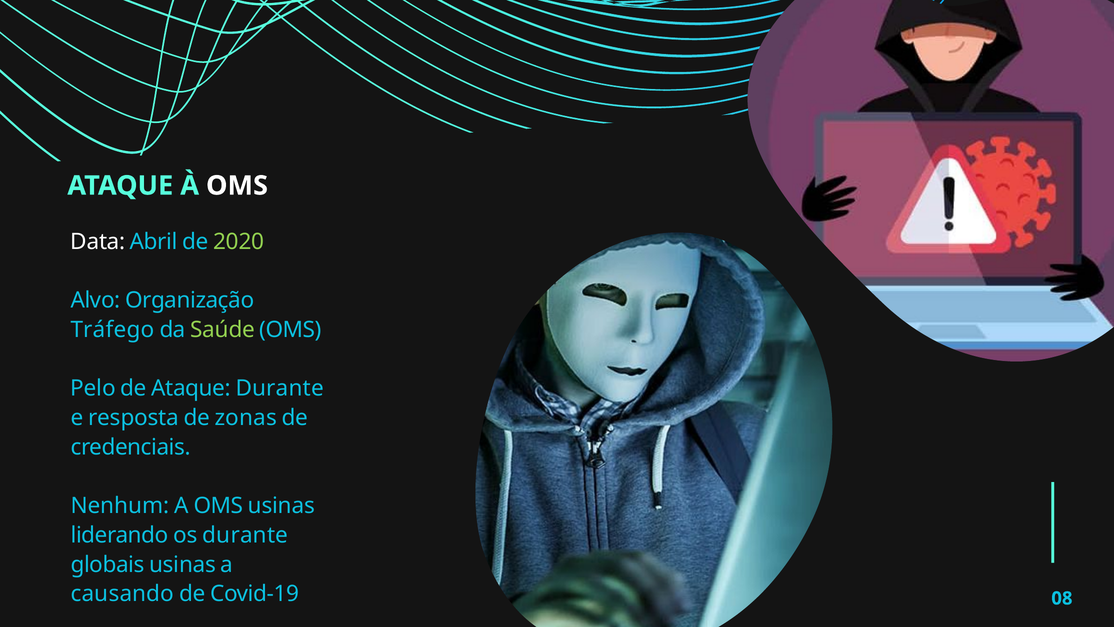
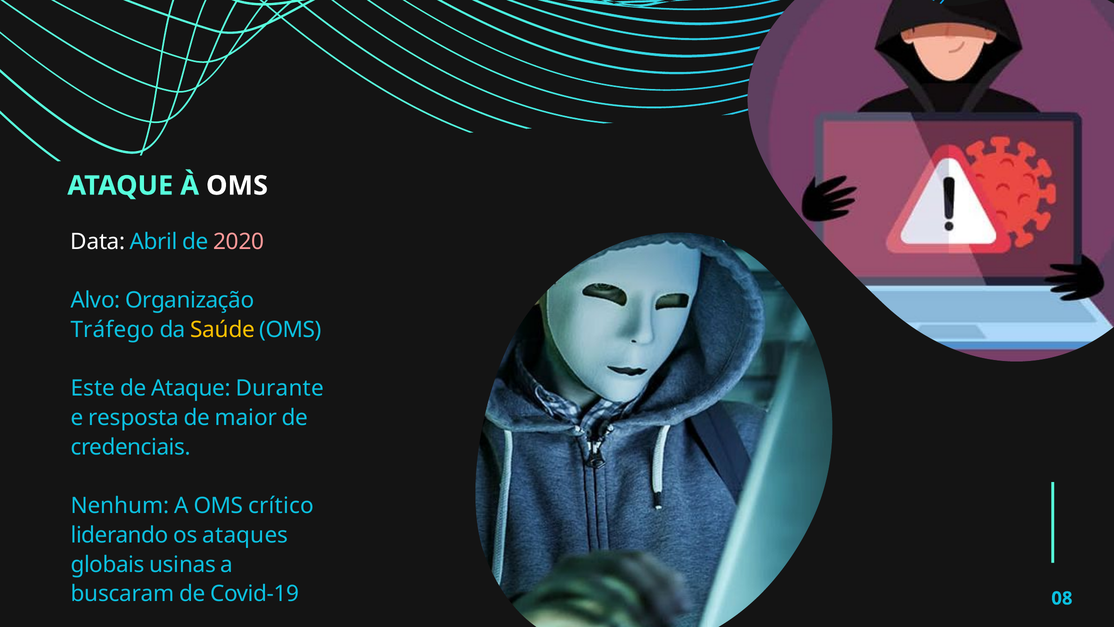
2020 colour: light green -> pink
Saúde colour: light green -> yellow
Pelo: Pelo -> Este
zonas: zonas -> maior
OMS usinas: usinas -> crítico
os durante: durante -> ataques
causando: causando -> buscaram
